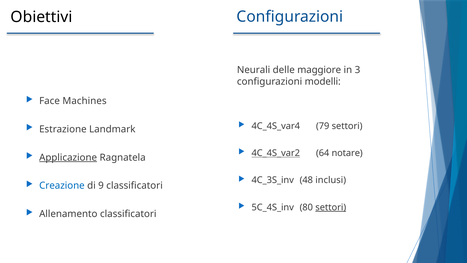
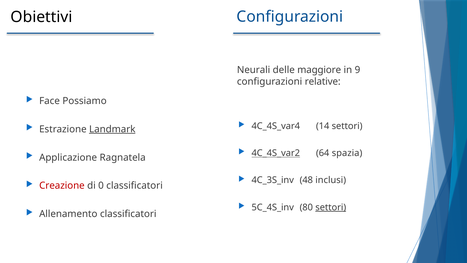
3: 3 -> 9
modelli: modelli -> relative
Machines: Machines -> Possiamo
79: 79 -> 14
Landmark underline: none -> present
notare: notare -> spazia
Applicazione underline: present -> none
Creazione colour: blue -> red
9: 9 -> 0
